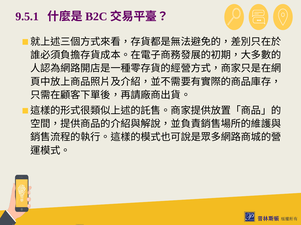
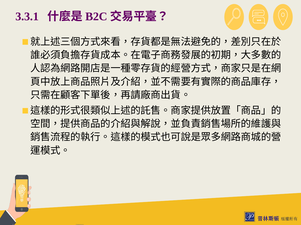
9.5.1: 9.5.1 -> 3.3.1
